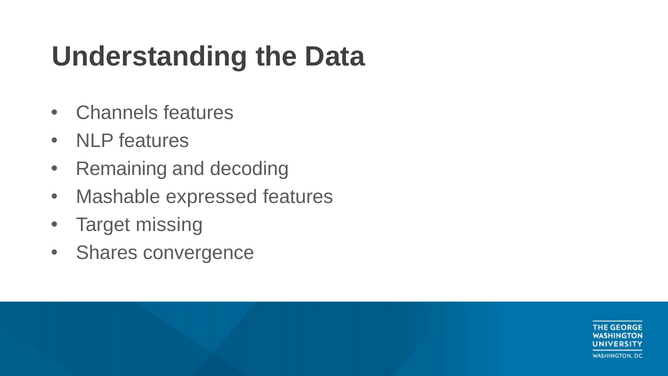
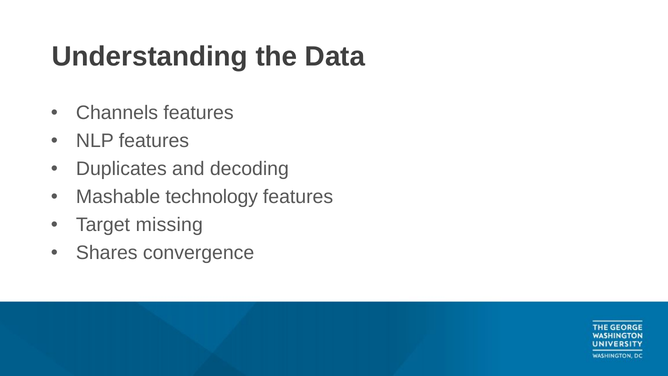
Remaining: Remaining -> Duplicates
expressed: expressed -> technology
